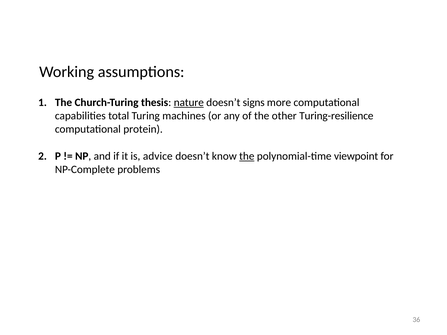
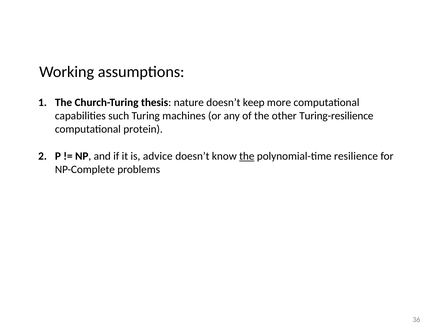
nature underline: present -> none
signs: signs -> keep
total: total -> such
viewpoint: viewpoint -> resilience
